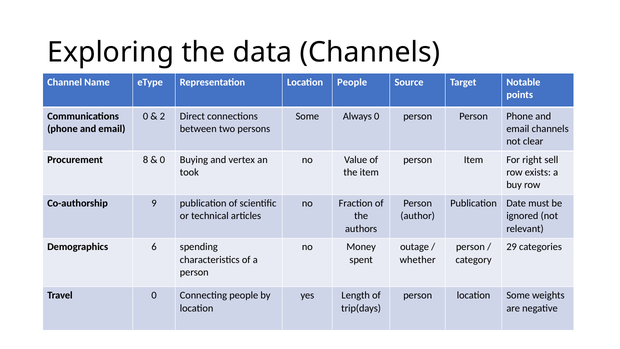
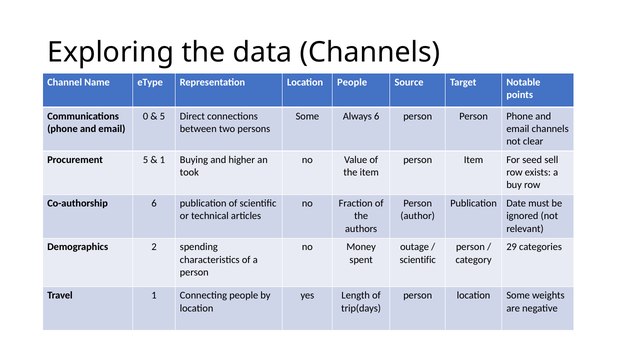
2 at (162, 116): 2 -> 5
Always 0: 0 -> 6
Procurement 8: 8 -> 5
0 at (162, 160): 0 -> 1
vertex: vertex -> higher
right: right -> seed
Co-authorship 9: 9 -> 6
6: 6 -> 2
whether at (418, 259): whether -> scientific
Travel 0: 0 -> 1
